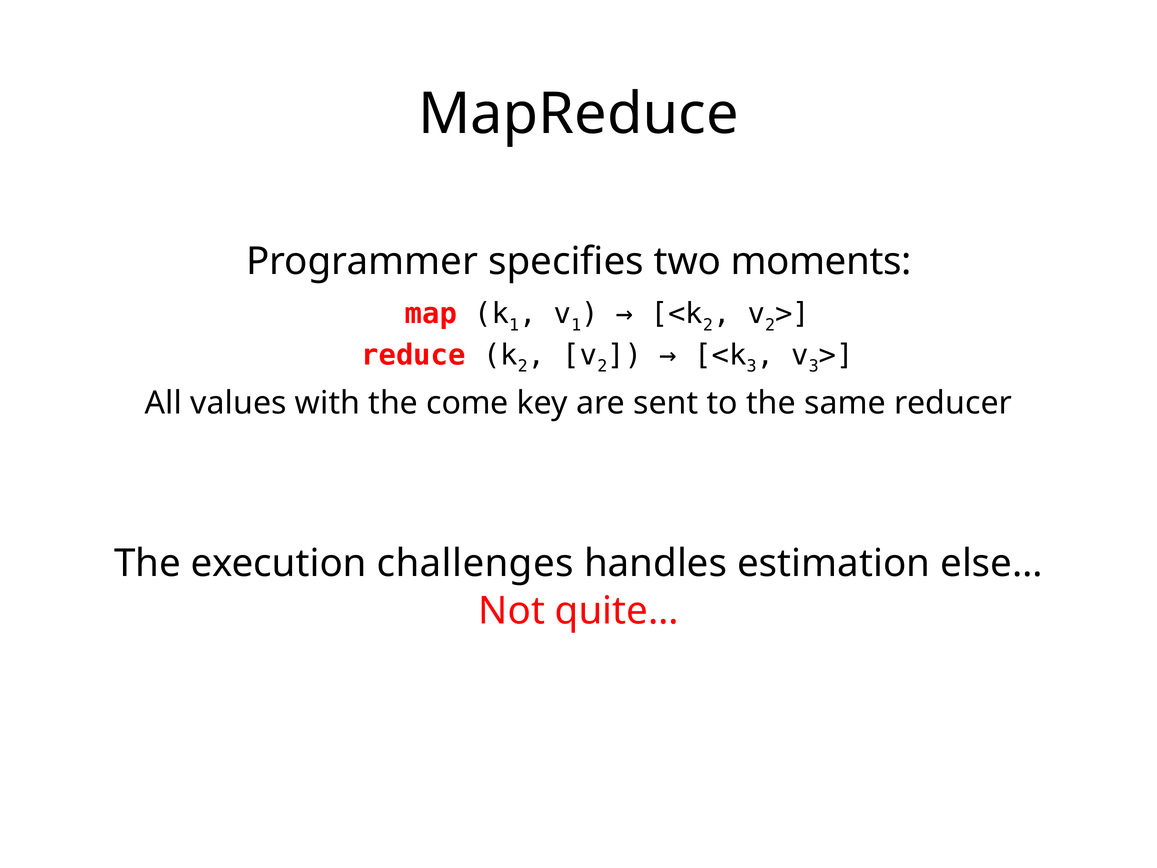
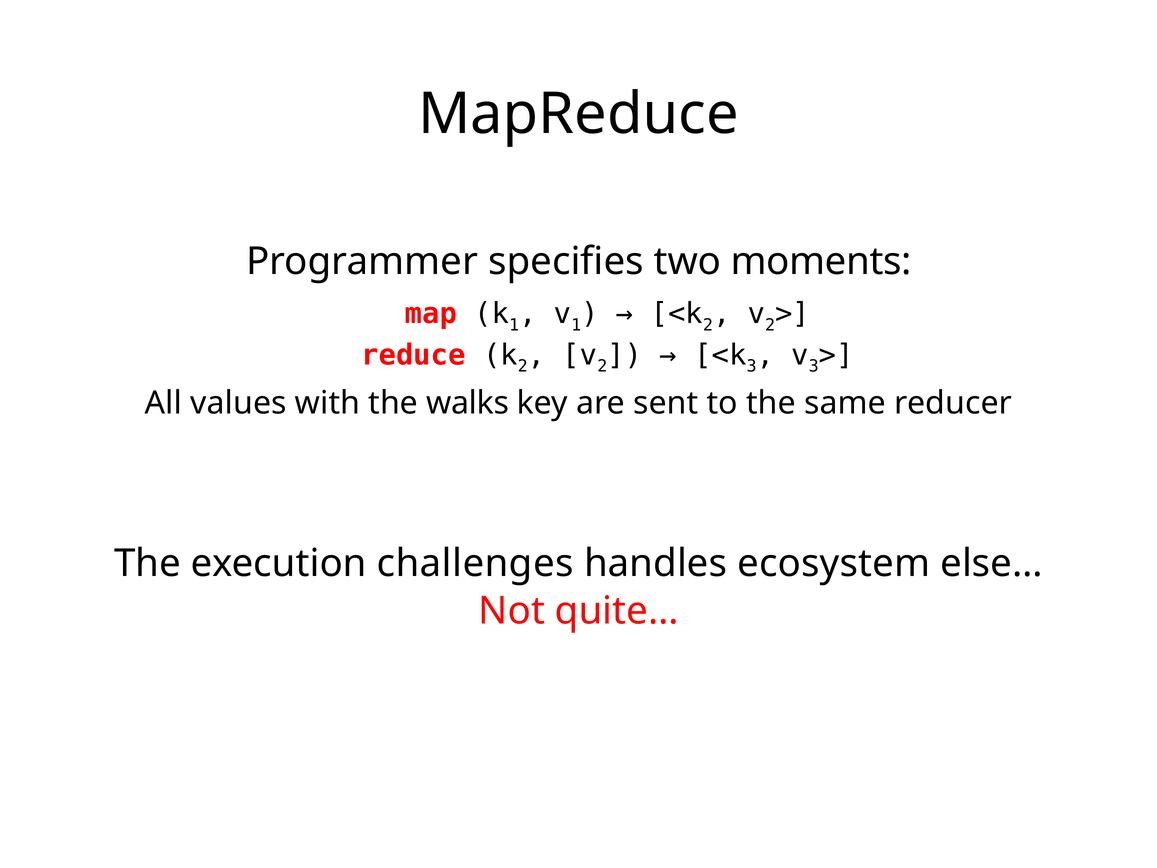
come: come -> walks
estimation: estimation -> ecosystem
